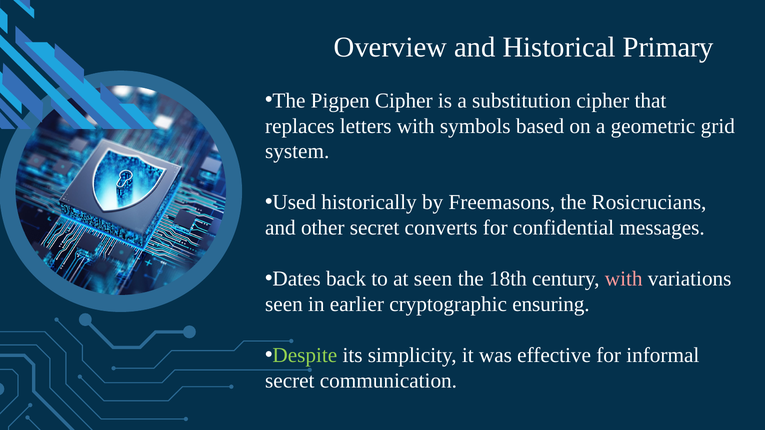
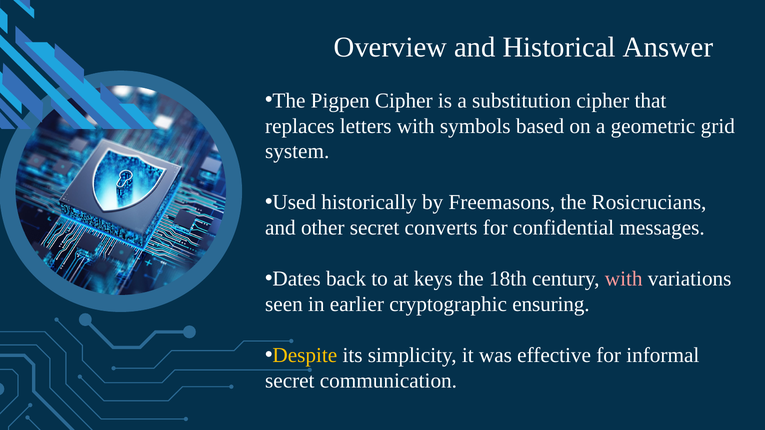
Primary: Primary -> Answer
at seen: seen -> keys
Despite colour: light green -> yellow
